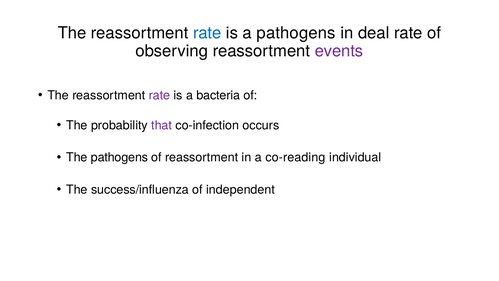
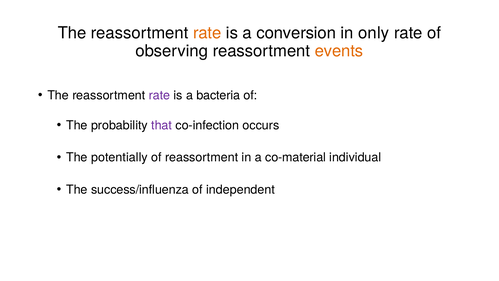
rate at (207, 33) colour: blue -> orange
a pathogens: pathogens -> conversion
deal: deal -> only
events colour: purple -> orange
The pathogens: pathogens -> potentially
co-reading: co-reading -> co-material
